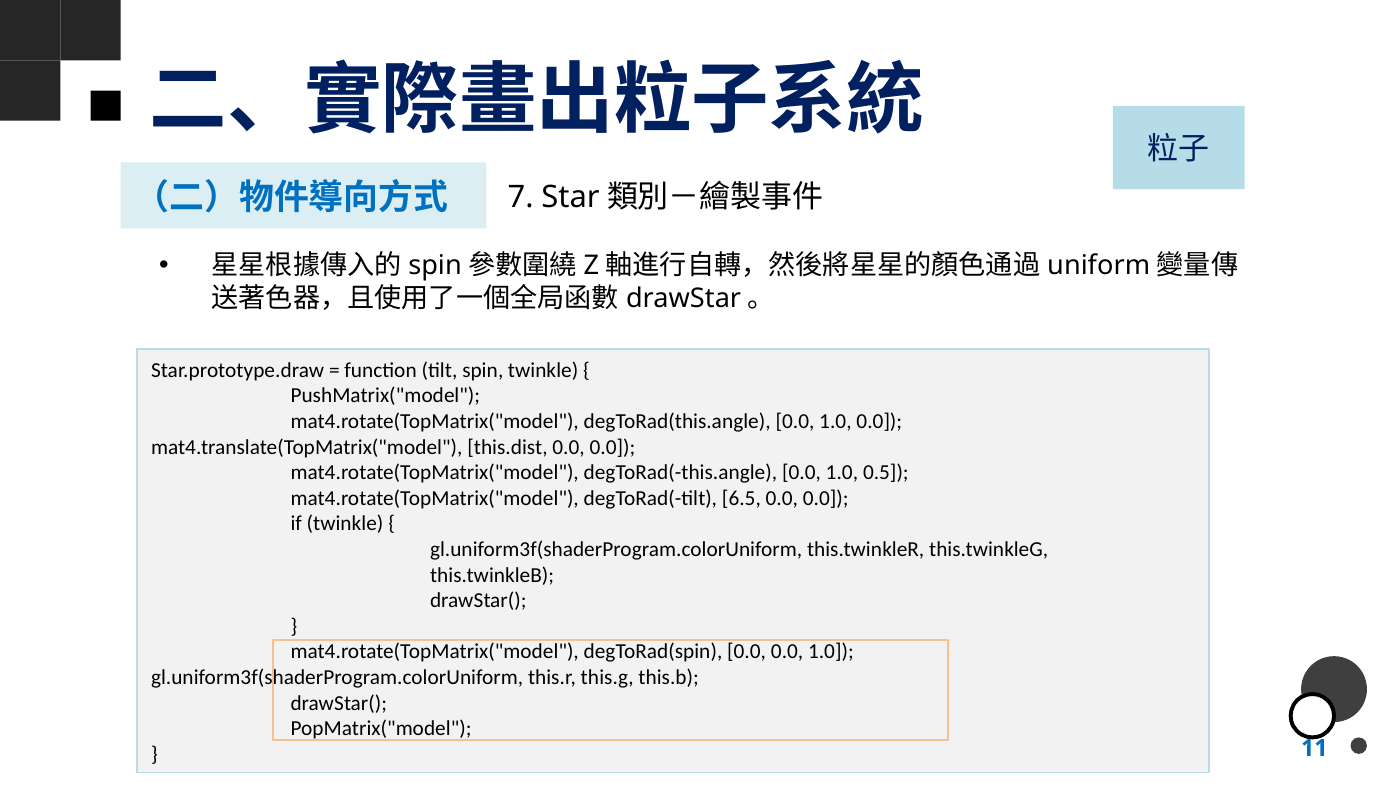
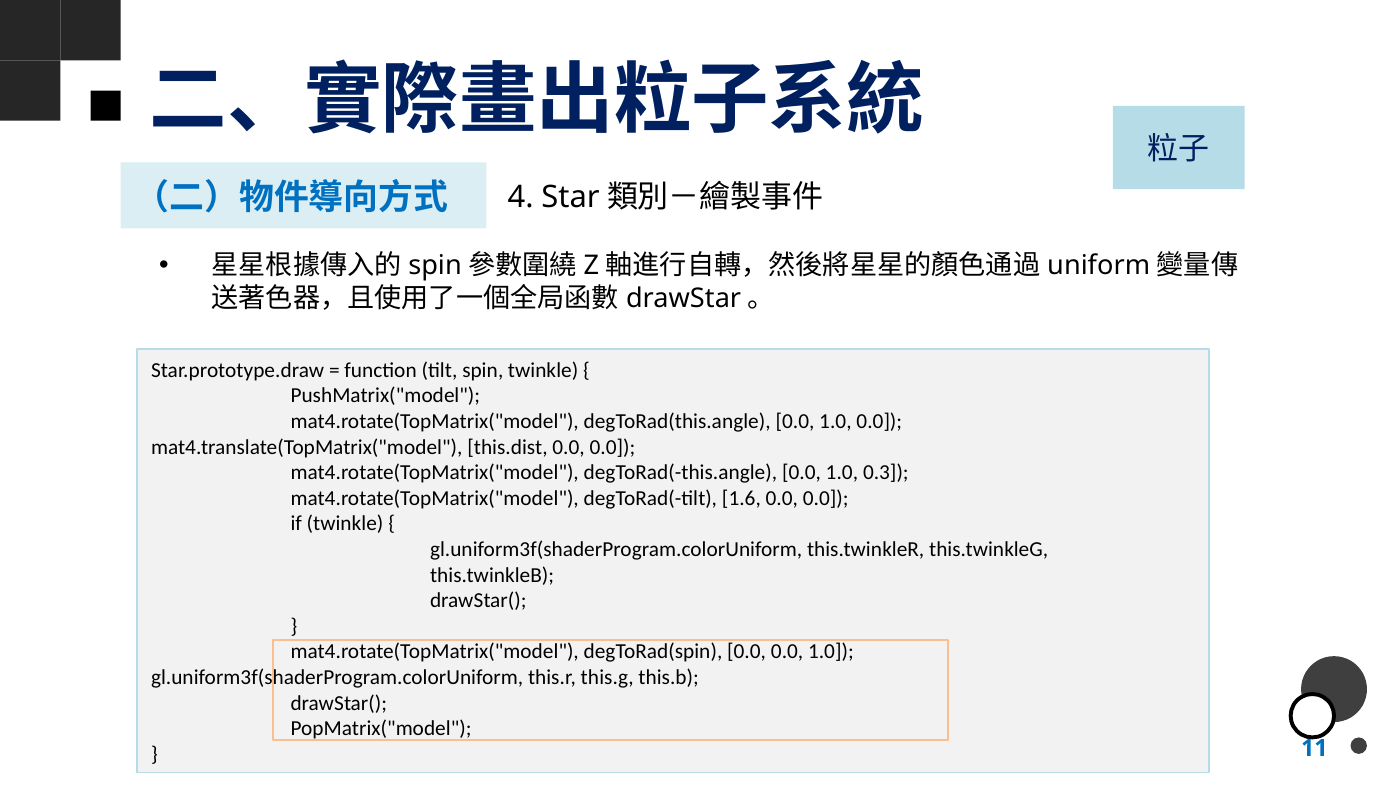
7: 7 -> 4
0.5: 0.5 -> 0.3
6.5: 6.5 -> 1.6
